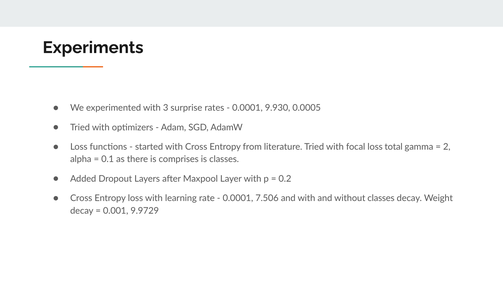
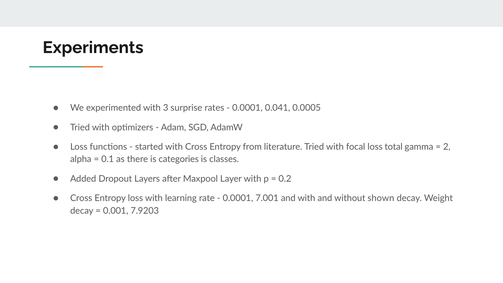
9.930: 9.930 -> 0.041
comprises: comprises -> categories
7.506: 7.506 -> 7.001
without classes: classes -> shown
9.9729: 9.9729 -> 7.9203
